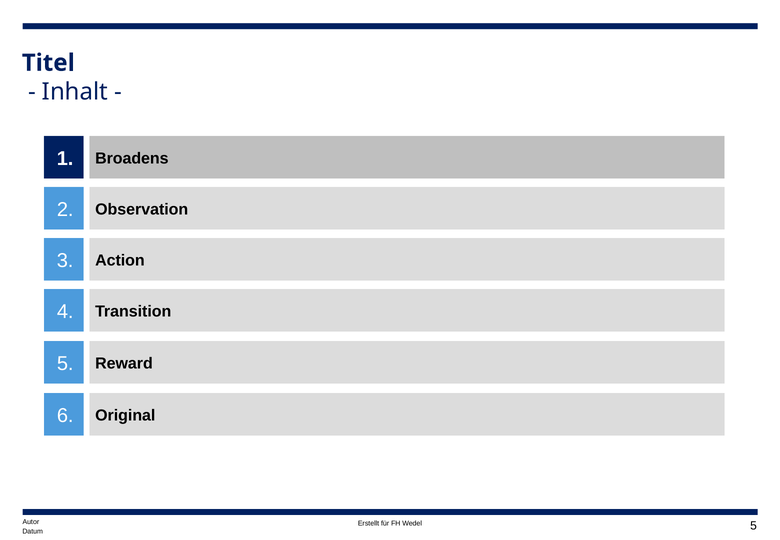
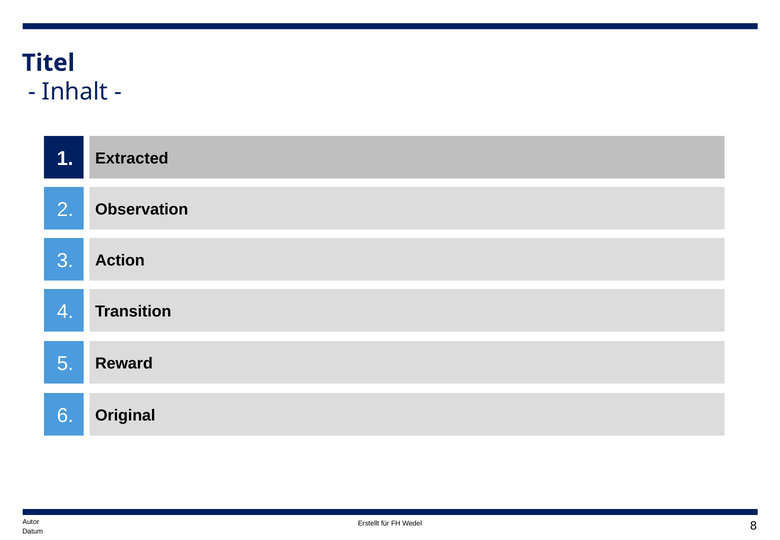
Broadens: Broadens -> Extracted
Autor 5: 5 -> 8
